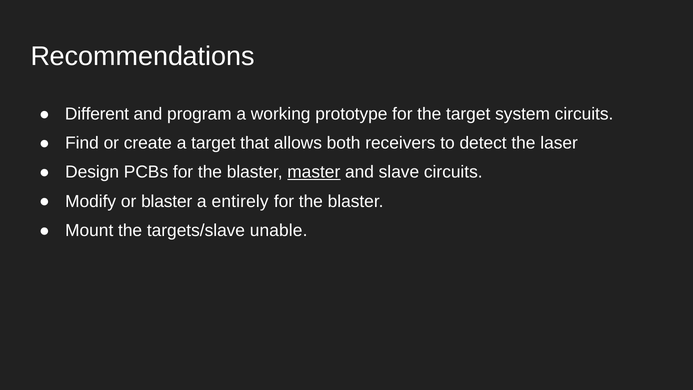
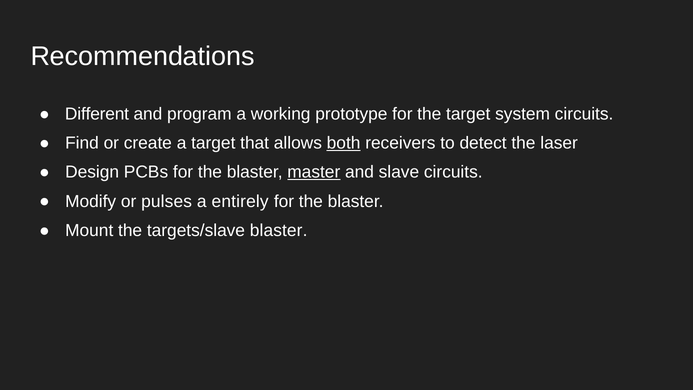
both underline: none -> present
or blaster: blaster -> pulses
targets/slave unable: unable -> blaster
